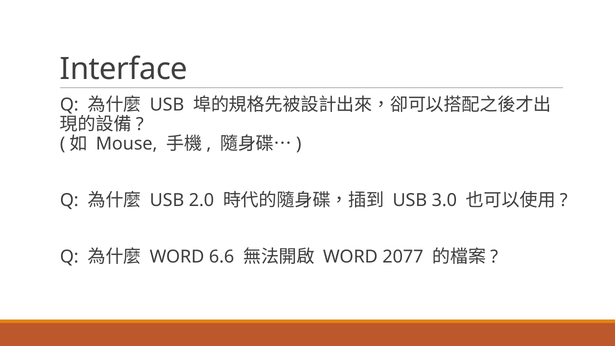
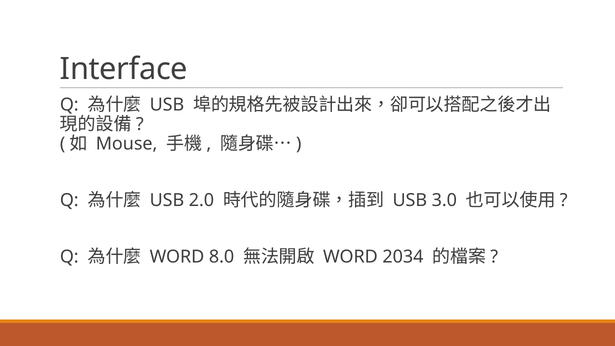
6.6: 6.6 -> 8.0
2077: 2077 -> 2034
